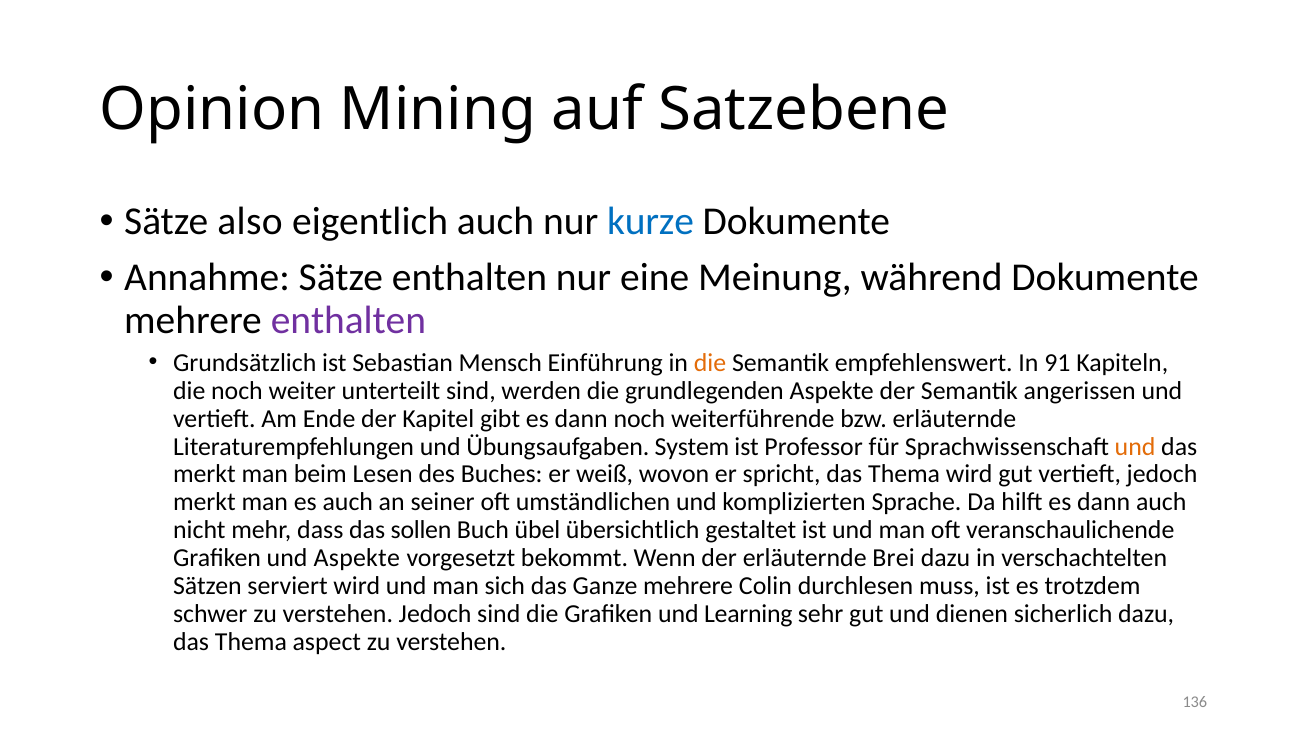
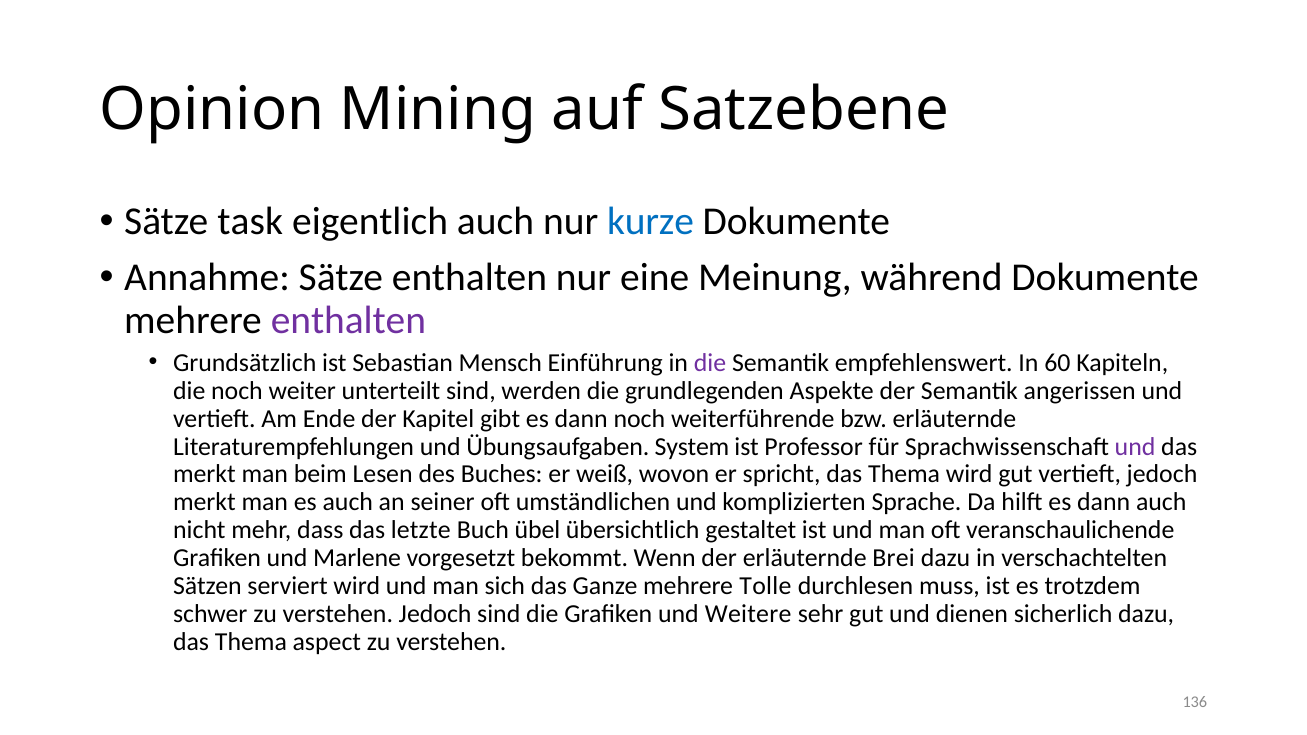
also: also -> task
die at (710, 363) colour: orange -> purple
91: 91 -> 60
und at (1135, 447) colour: orange -> purple
sollen: sollen -> letzte
und Aspekte: Aspekte -> Marlene
Colin: Colin -> Tolle
Learning: Learning -> Weitere
